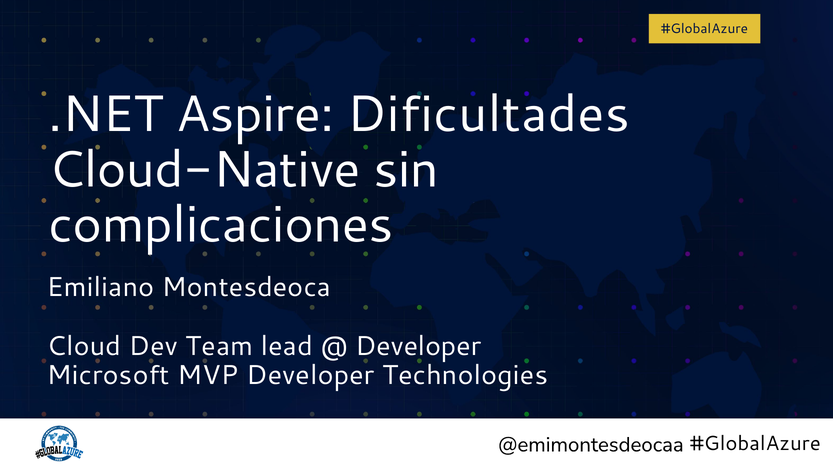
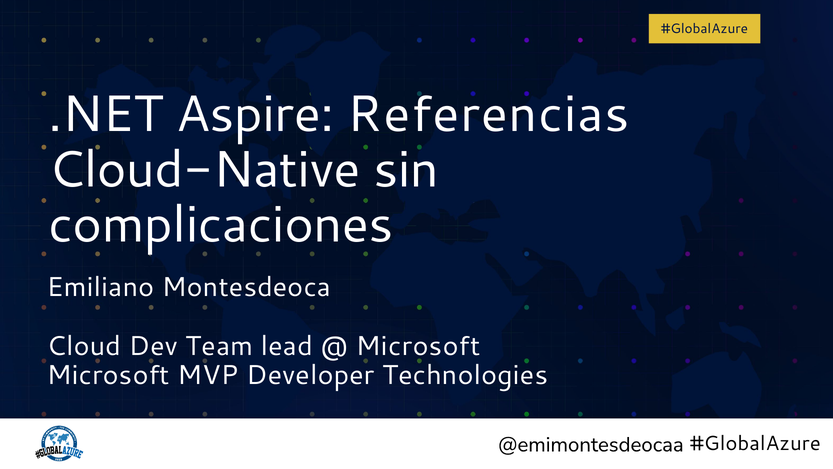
Dificultades: Dificultades -> Referencias
Developer at (418, 346): Developer -> Microsoft
